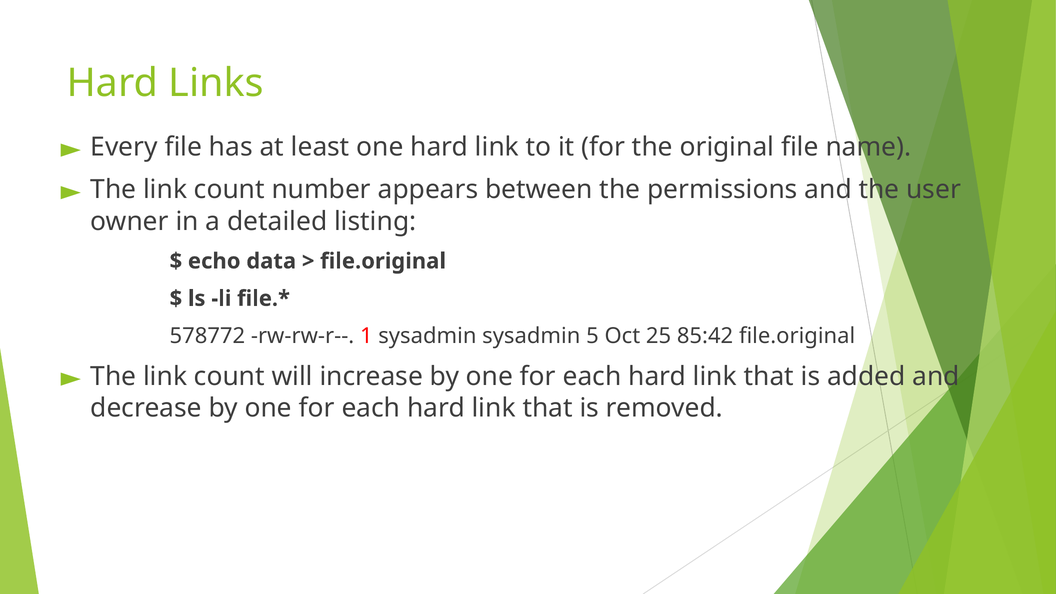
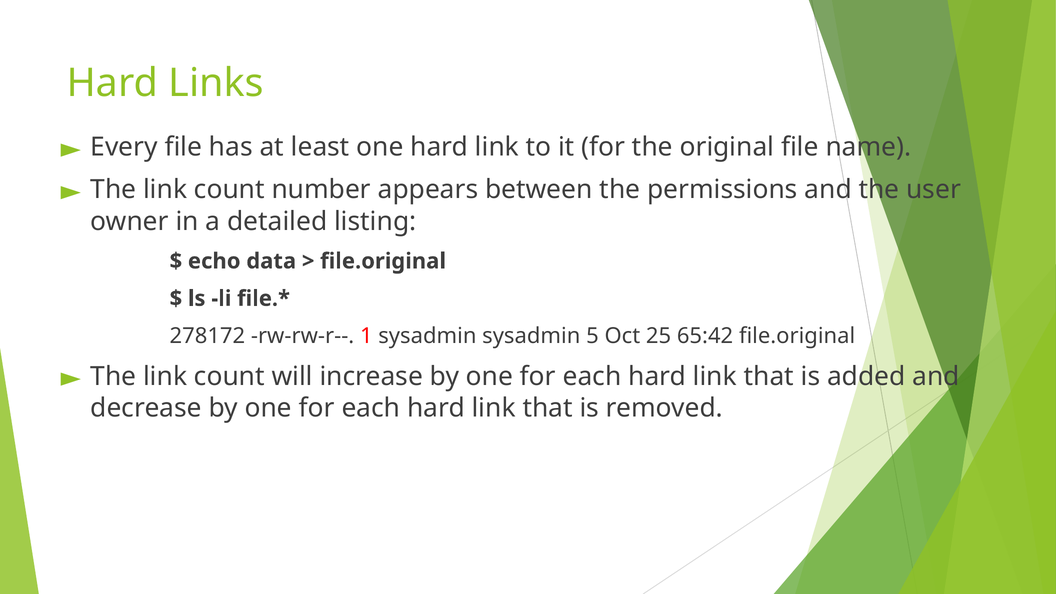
578772: 578772 -> 278172
85:42: 85:42 -> 65:42
